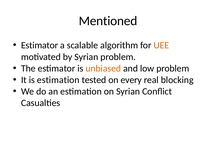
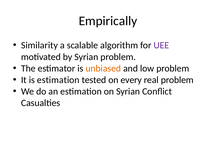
Mentioned: Mentioned -> Empirically
Estimator at (40, 45): Estimator -> Similarity
UEE colour: orange -> purple
real blocking: blocking -> problem
